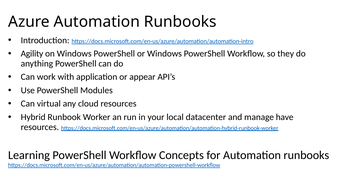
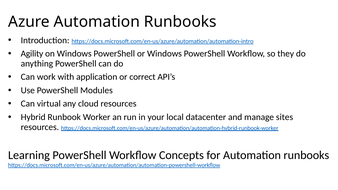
appear: appear -> correct
have: have -> sites
